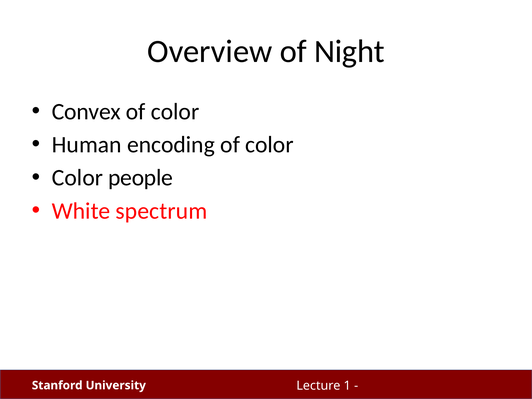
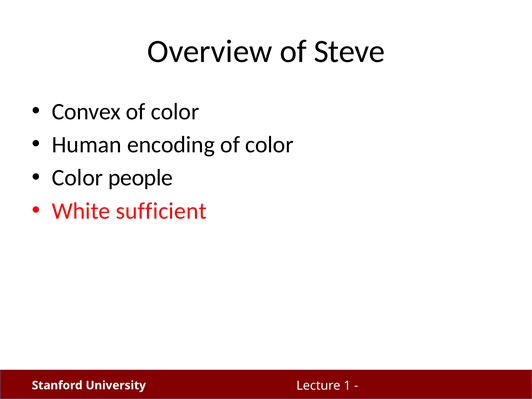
Night: Night -> Steve
spectrum: spectrum -> sufficient
